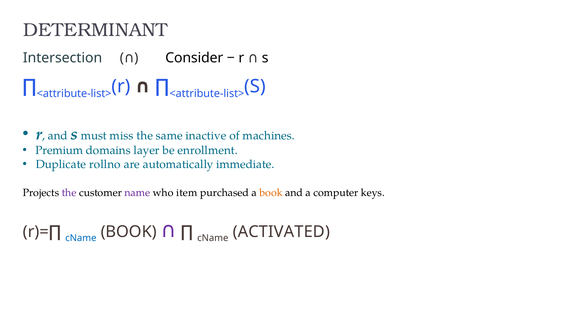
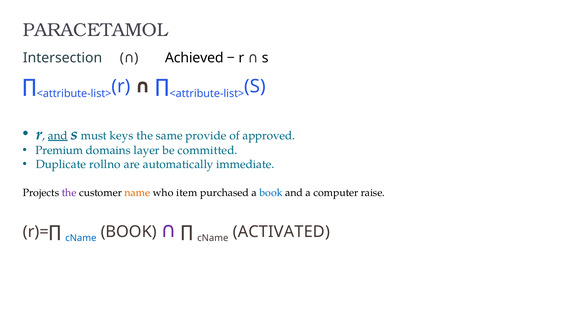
DETERMINANT: DETERMINANT -> PARACETAMOL
Consider: Consider -> Achieved
and at (58, 136) underline: none -> present
miss: miss -> keys
inactive: inactive -> provide
machines: machines -> approved
enrollment: enrollment -> committed
name colour: purple -> orange
book at (271, 193) colour: orange -> blue
keys: keys -> raise
